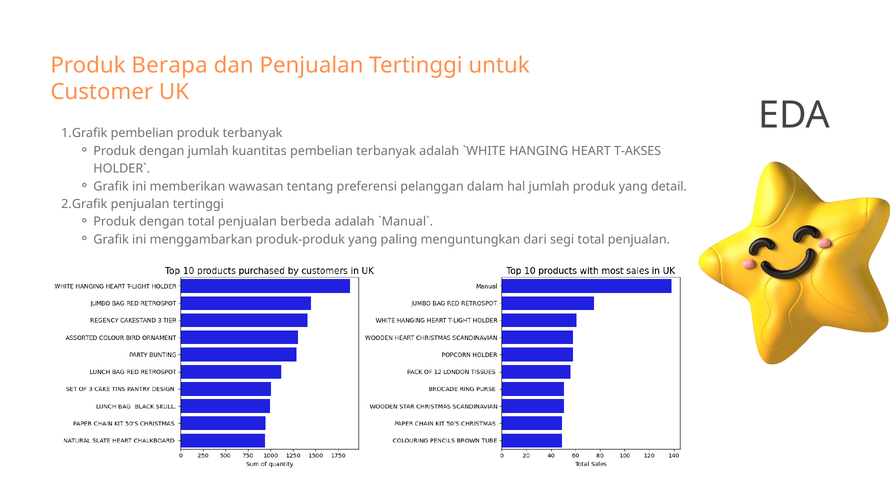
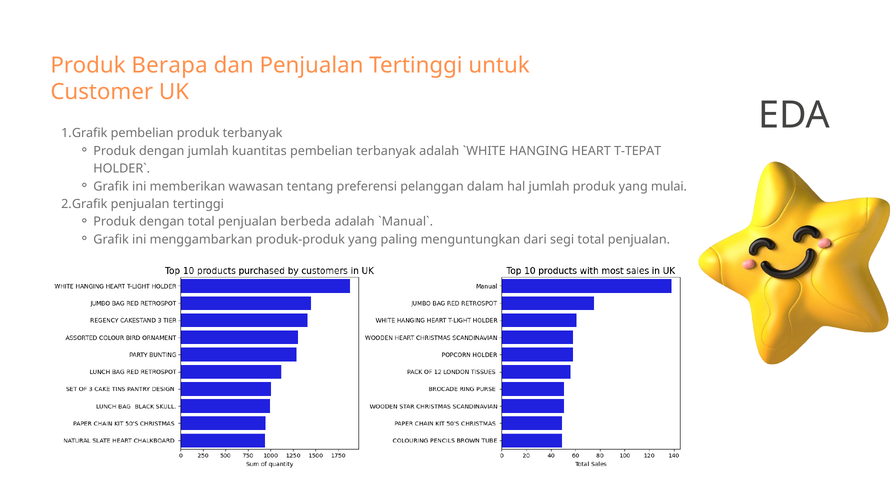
T-AKSES: T-AKSES -> T-TEPAT
detail: detail -> mulai
